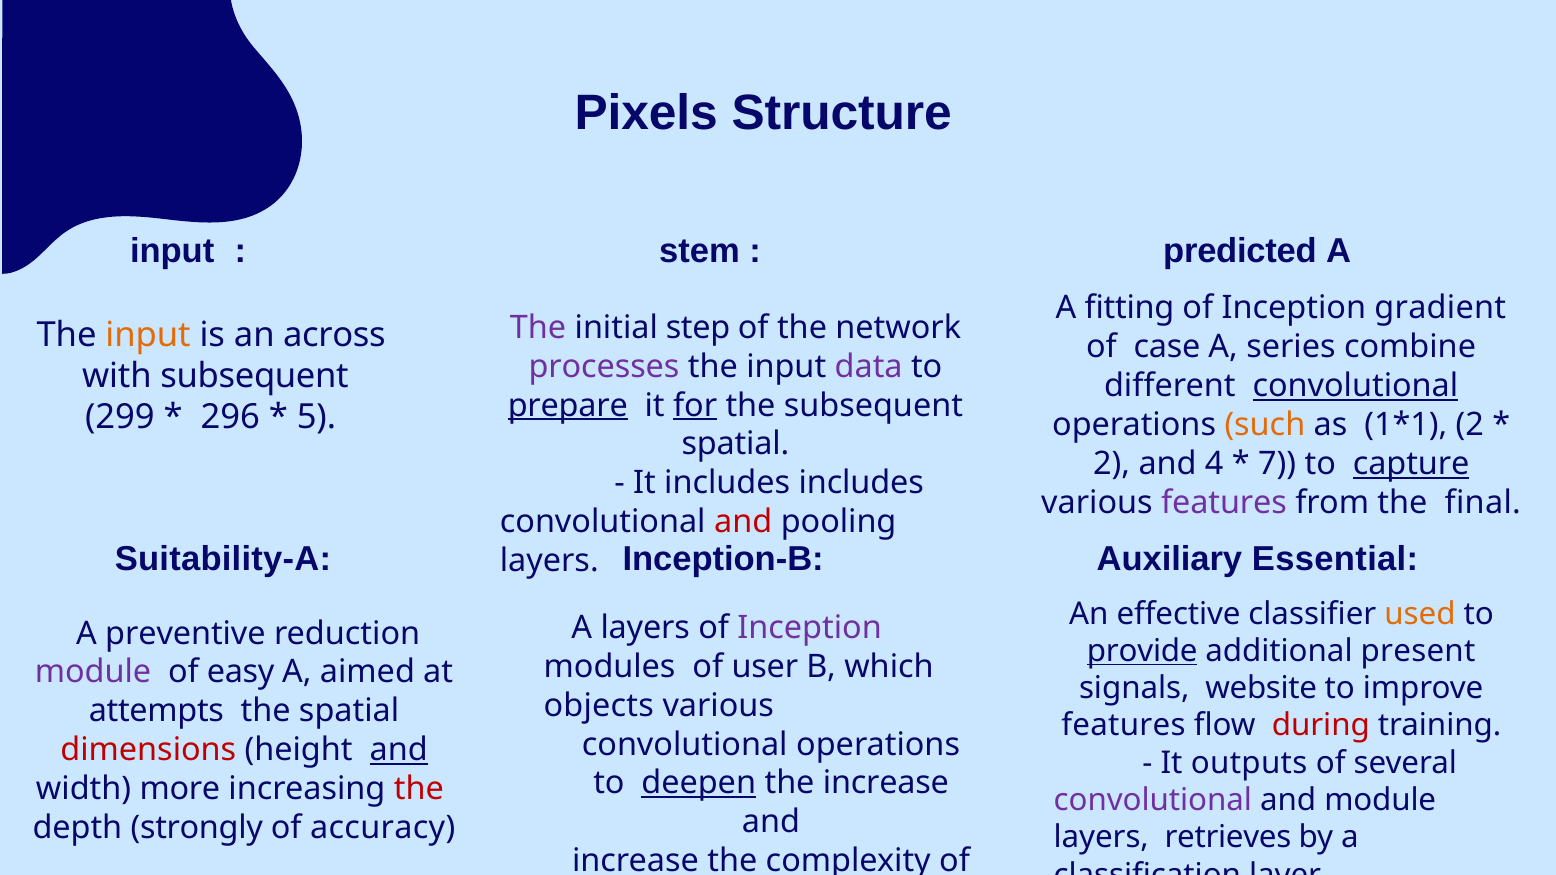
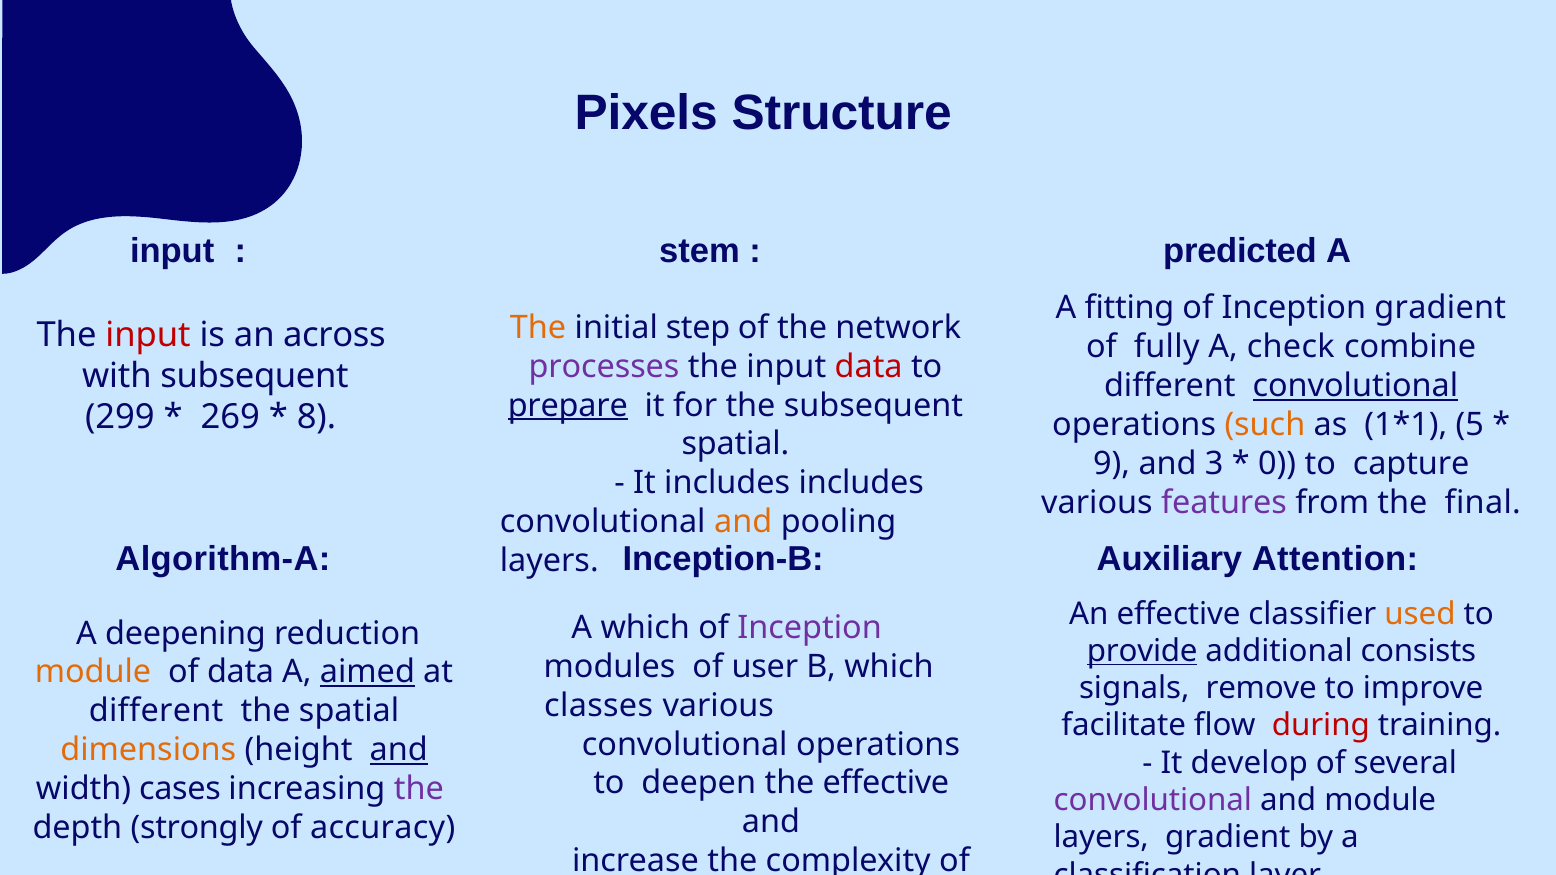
The at (538, 328) colour: purple -> orange
input at (148, 335) colour: orange -> red
case: case -> fully
series: series -> check
data at (869, 367) colour: purple -> red
for underline: present -> none
296: 296 -> 269
5: 5 -> 8
2 at (1470, 425): 2 -> 5
2 at (1112, 464): 2 -> 9
4: 4 -> 3
7: 7 -> 0
capture underline: present -> none
and at (743, 522) colour: red -> orange
Suitability-A: Suitability-A -> Algorithm-A
Essential: Essential -> Attention
A layers: layers -> which
preventive: preventive -> deepening
present: present -> consists
module at (93, 672) colour: purple -> orange
of easy: easy -> data
aimed underline: none -> present
website: website -> remove
objects: objects -> classes
attempts at (156, 711): attempts -> different
features at (1123, 726): features -> facilitate
dimensions colour: red -> orange
outputs: outputs -> develop
deepen underline: present -> none
the increase: increase -> effective
more: more -> cases
the at (419, 789) colour: red -> purple
layers retrieves: retrieves -> gradient
